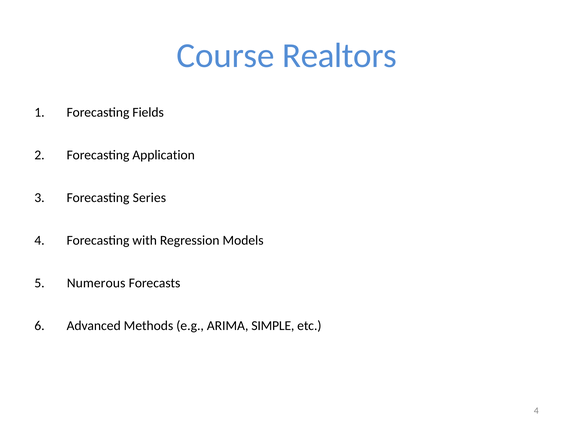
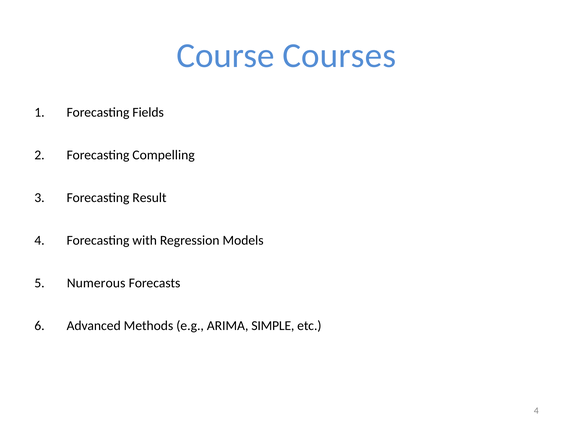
Realtors: Realtors -> Courses
Application: Application -> Compelling
Series: Series -> Result
